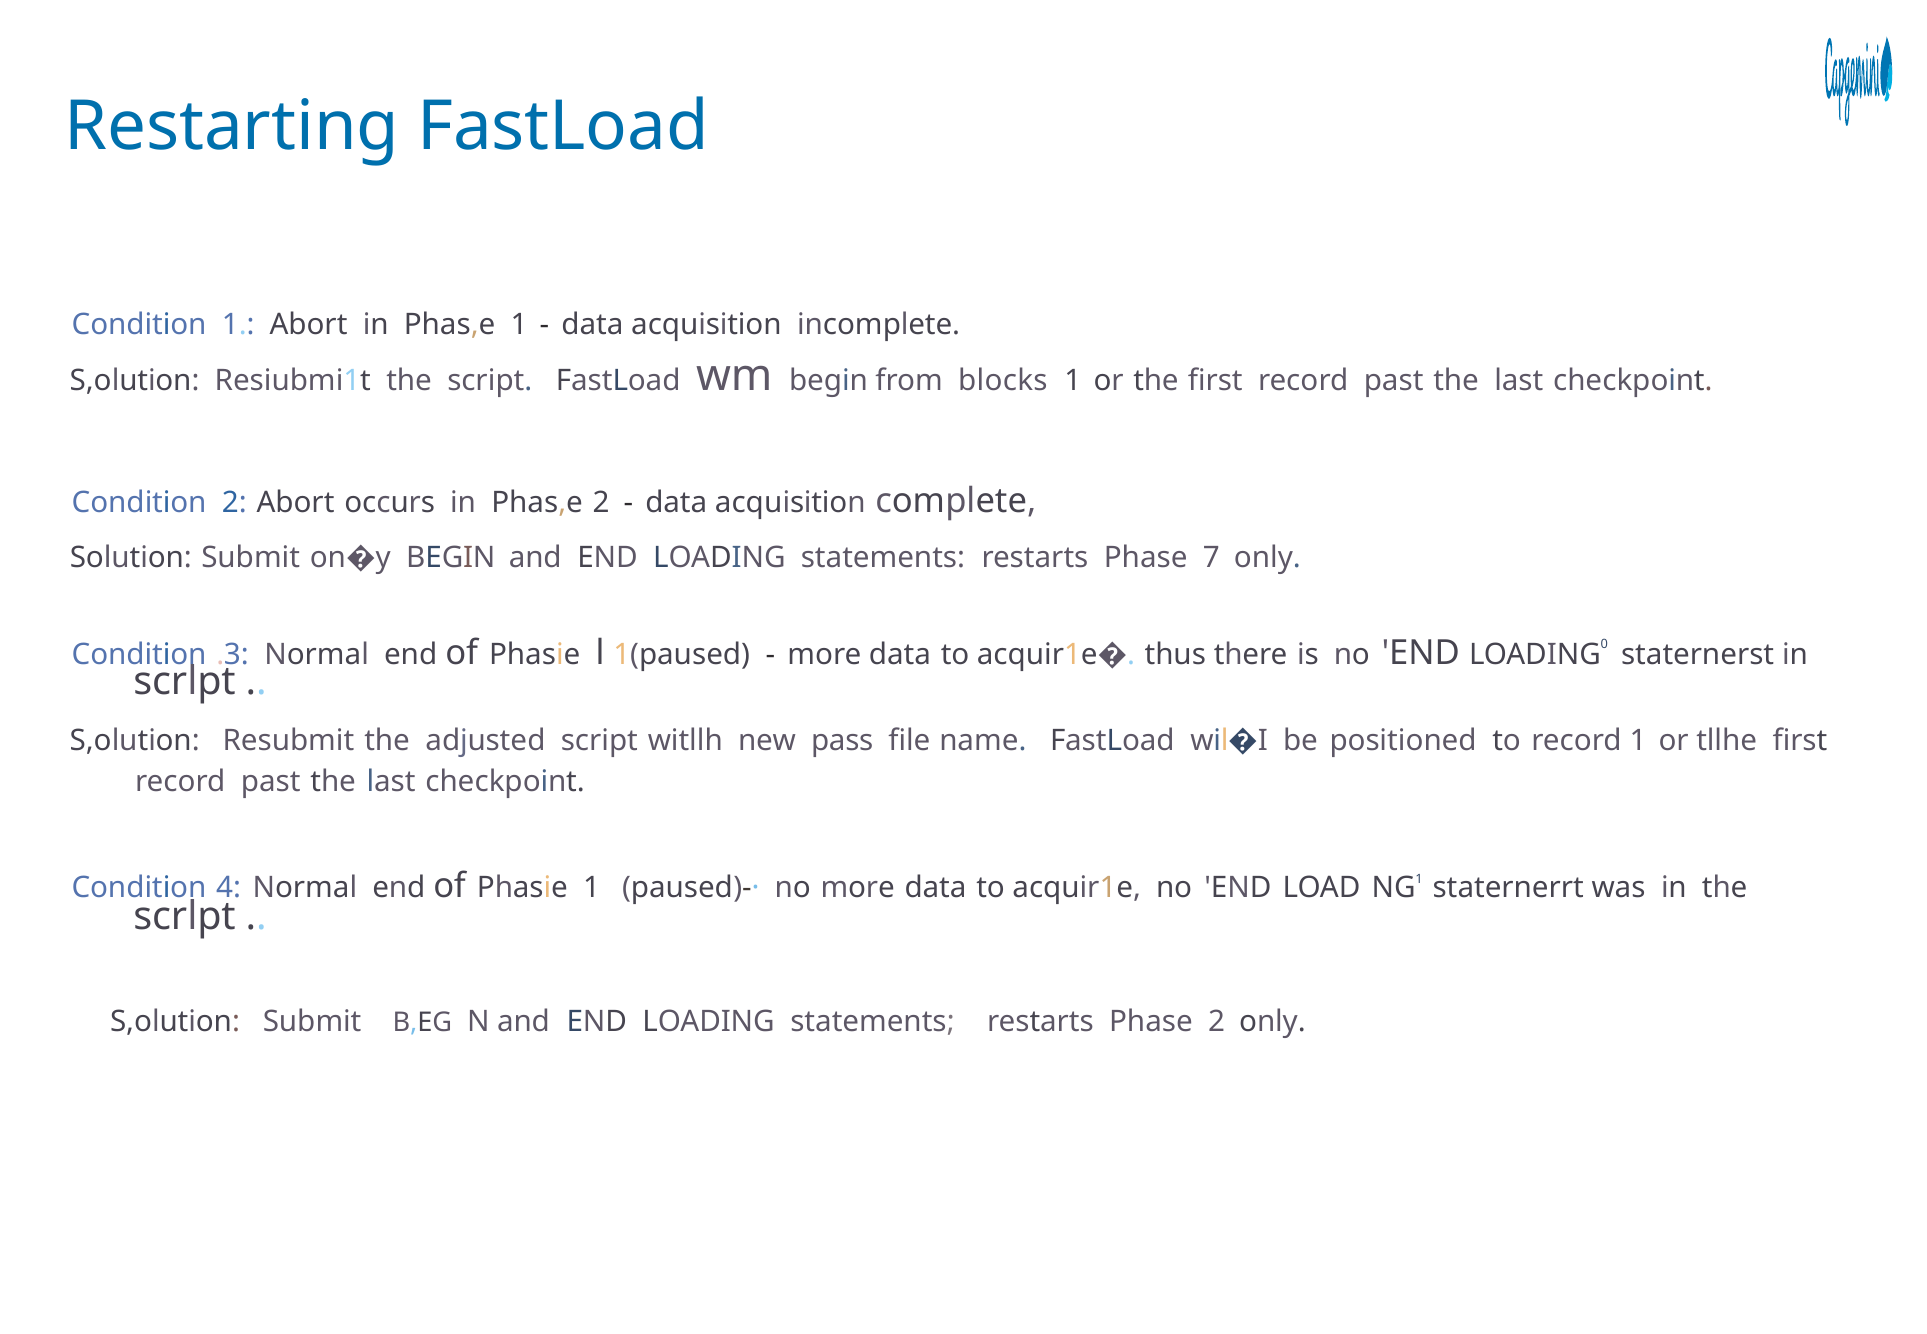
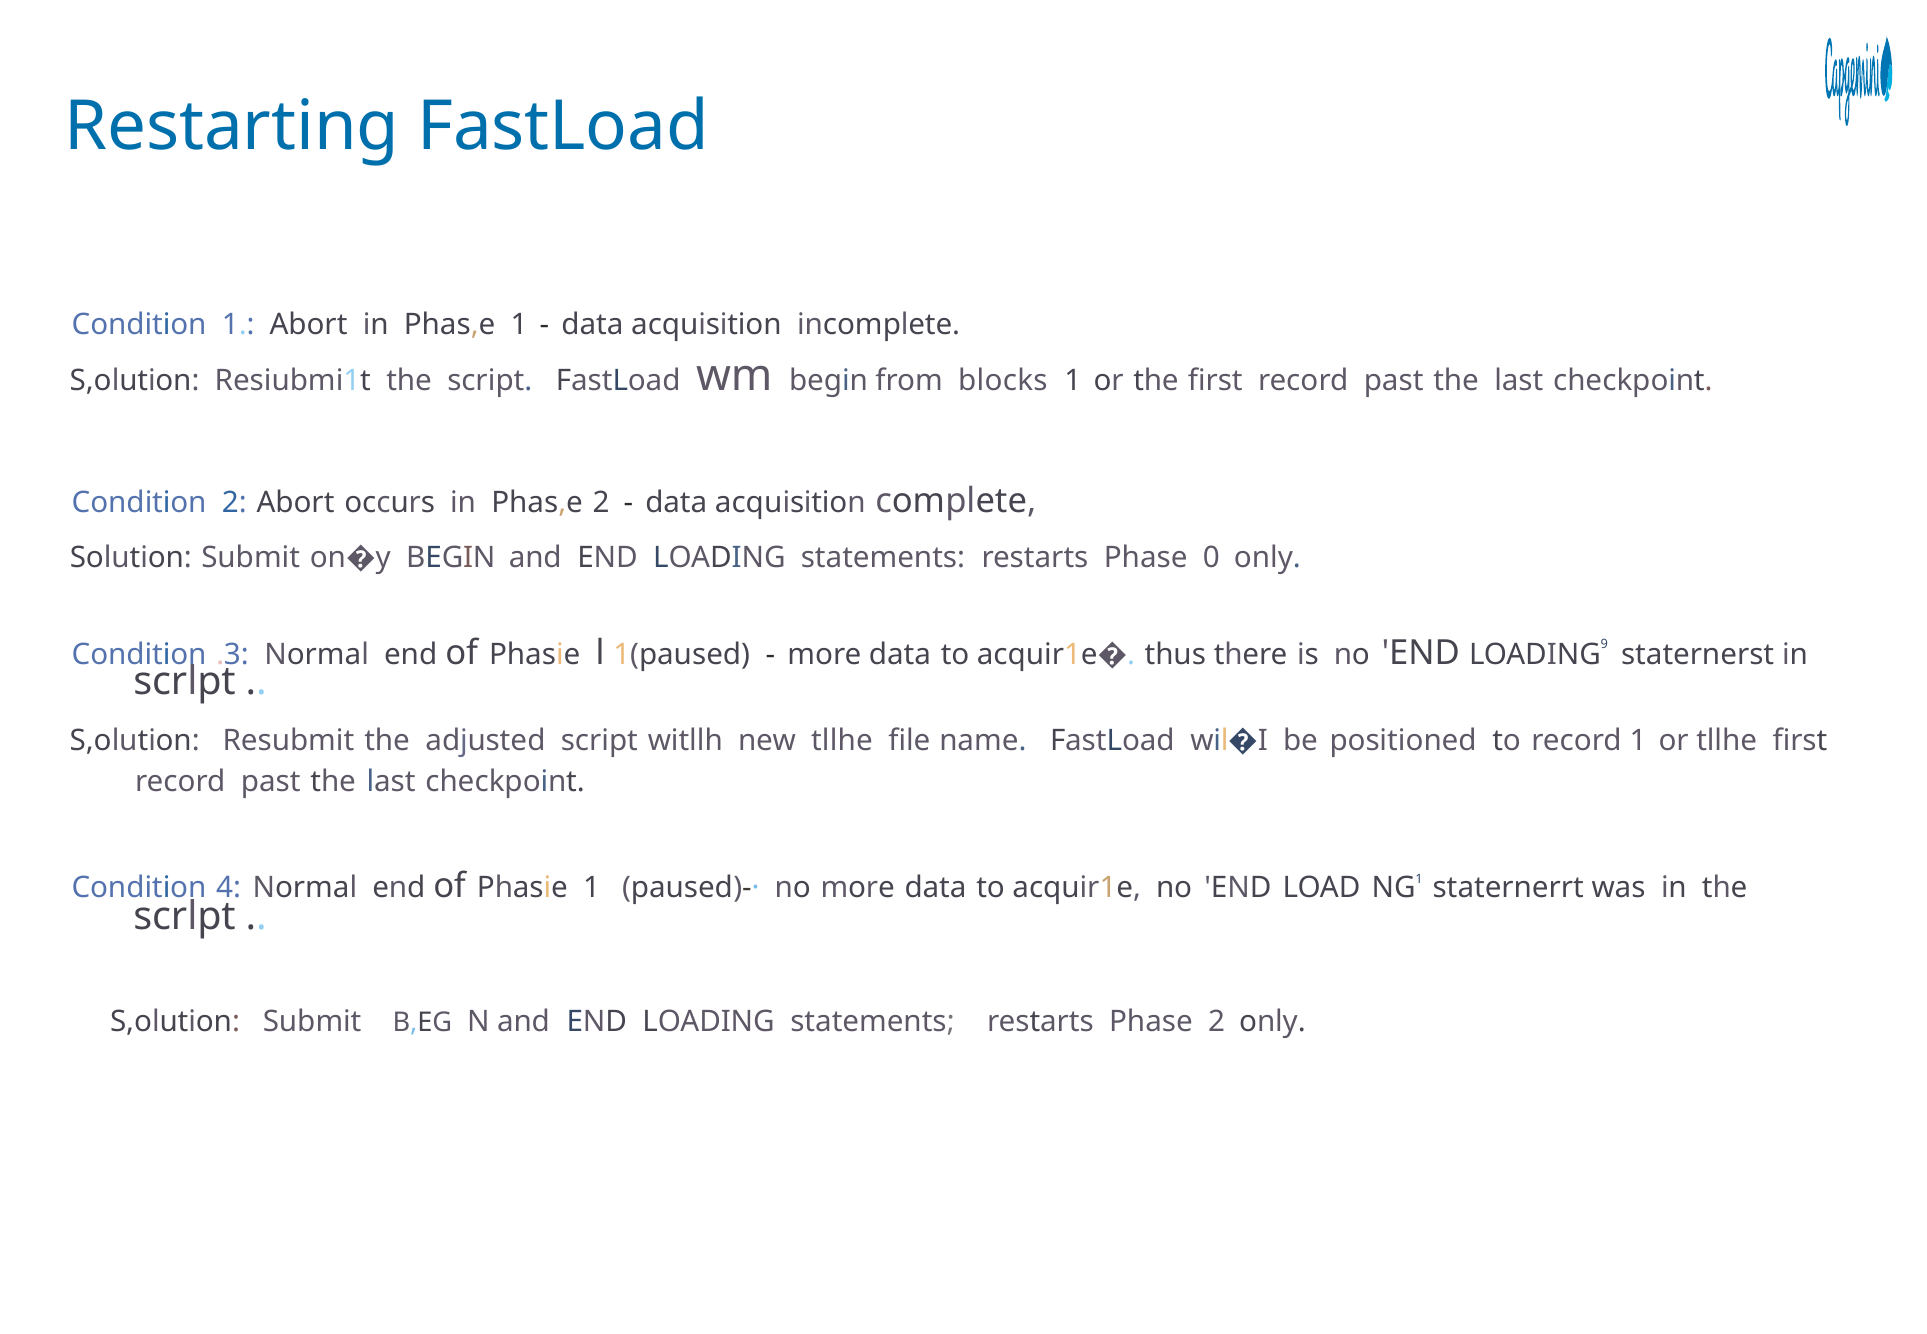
7: 7 -> 0
0: 0 -> 9
new pass: pass -> tllhe
